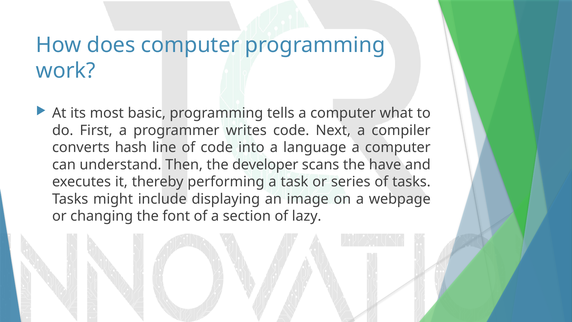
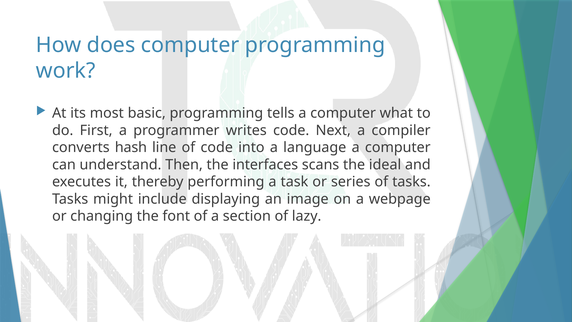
developer: developer -> interfaces
have: have -> ideal
